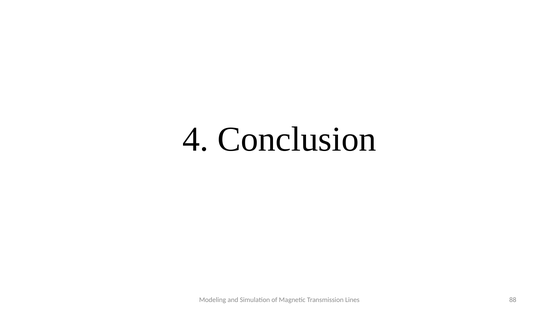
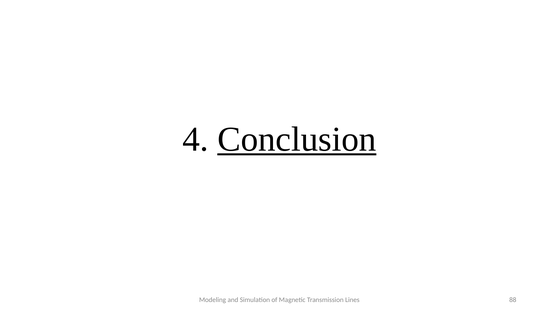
Conclusion underline: none -> present
